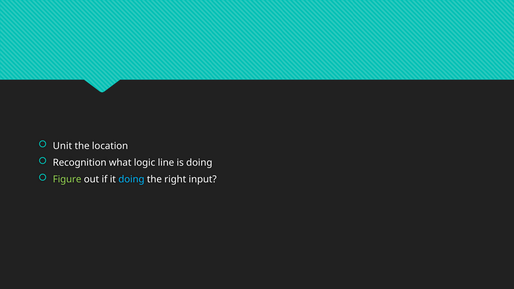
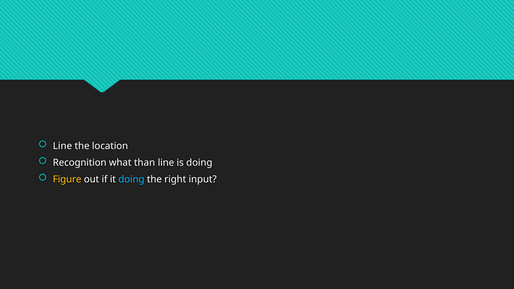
Unit at (62, 146): Unit -> Line
logic: logic -> than
Figure colour: light green -> yellow
